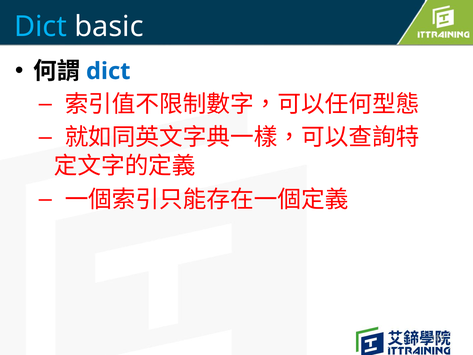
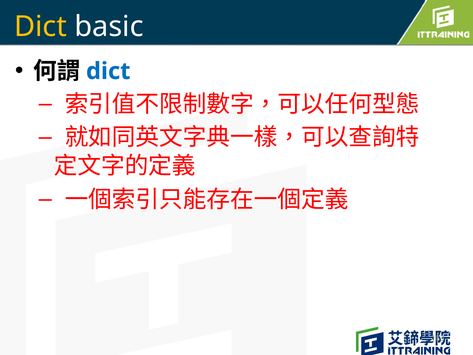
Dict at (40, 26) colour: light blue -> yellow
